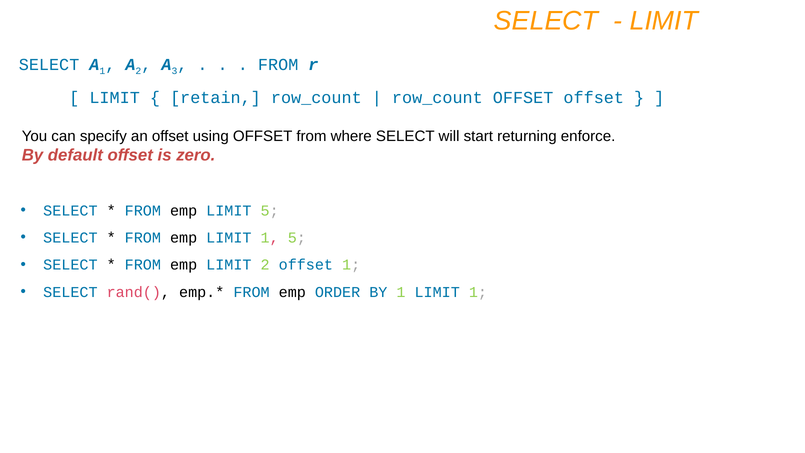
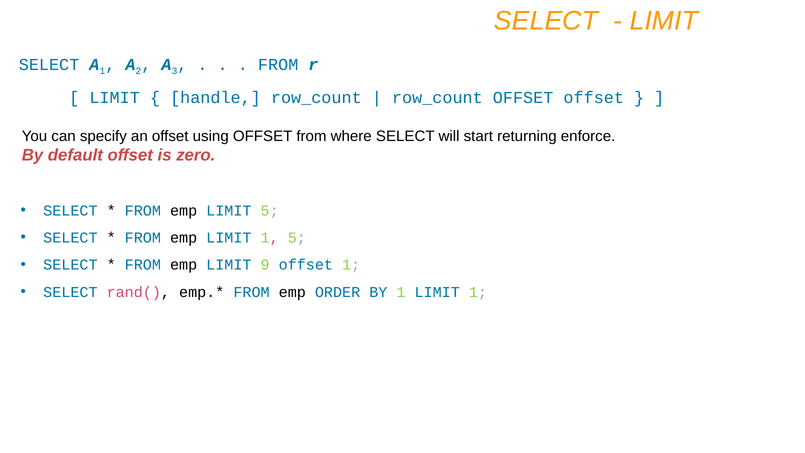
retain: retain -> handle
LIMIT 2: 2 -> 9
